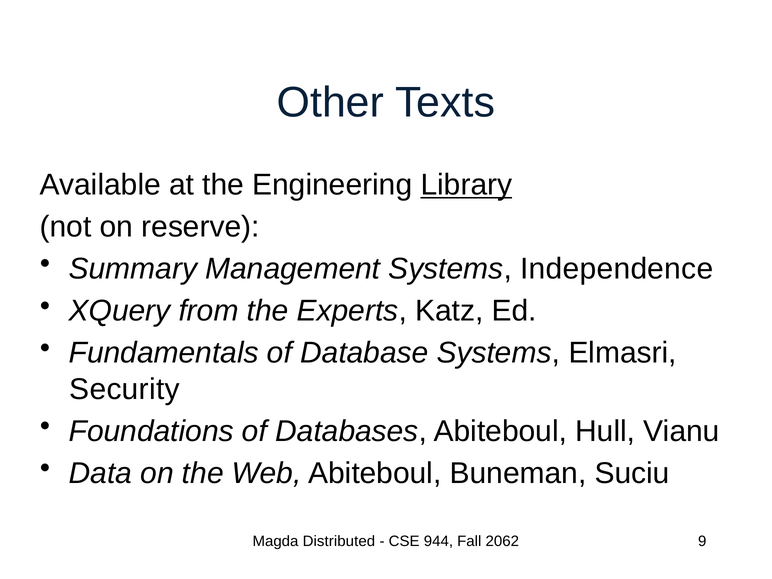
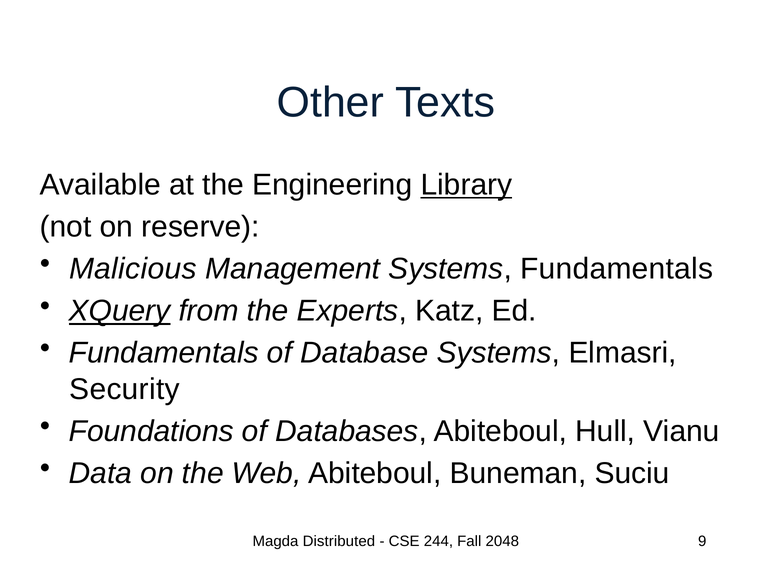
Summary: Summary -> Malicious
Systems Independence: Independence -> Fundamentals
XQuery underline: none -> present
944: 944 -> 244
2062: 2062 -> 2048
